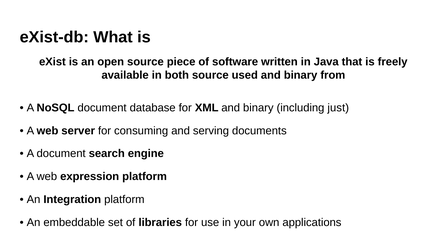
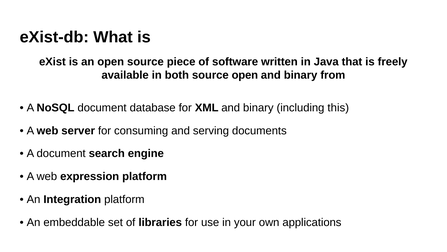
source used: used -> open
just: just -> this
